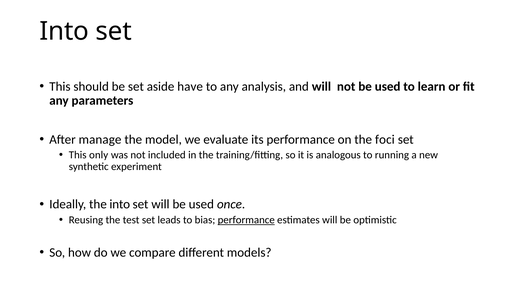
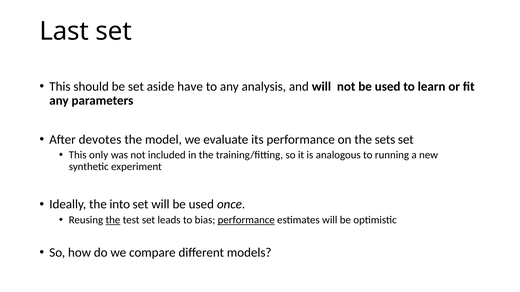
Into at (64, 31): Into -> Last
manage: manage -> devotes
foci: foci -> sets
the at (113, 220) underline: none -> present
